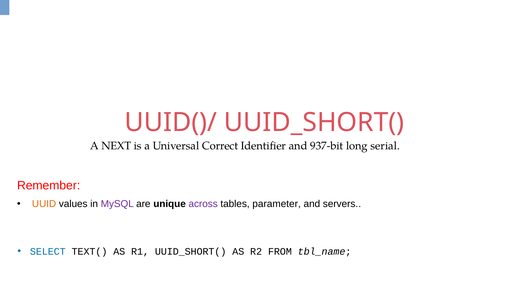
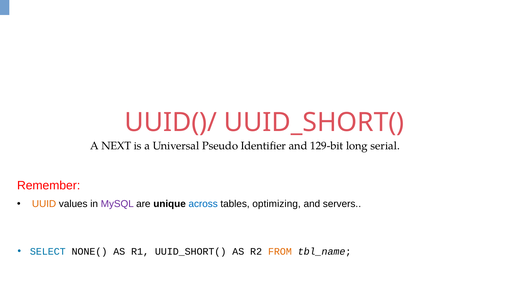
Correct: Correct -> Pseudo
937-bit: 937-bit -> 129-bit
across colour: purple -> blue
parameter: parameter -> optimizing
TEXT(: TEXT( -> NONE(
FROM colour: black -> orange
